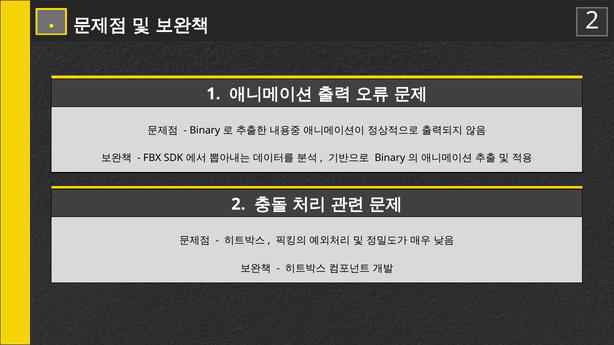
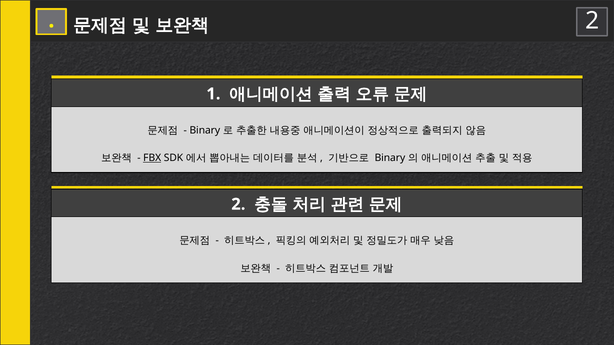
FBX underline: none -> present
